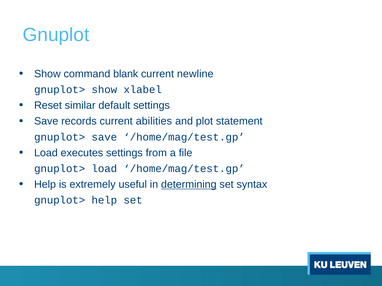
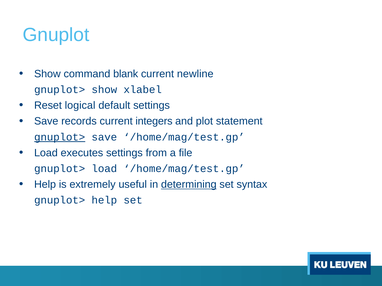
similar: similar -> logical
abilities: abilities -> integers
gnuplot> at (60, 137) underline: none -> present
